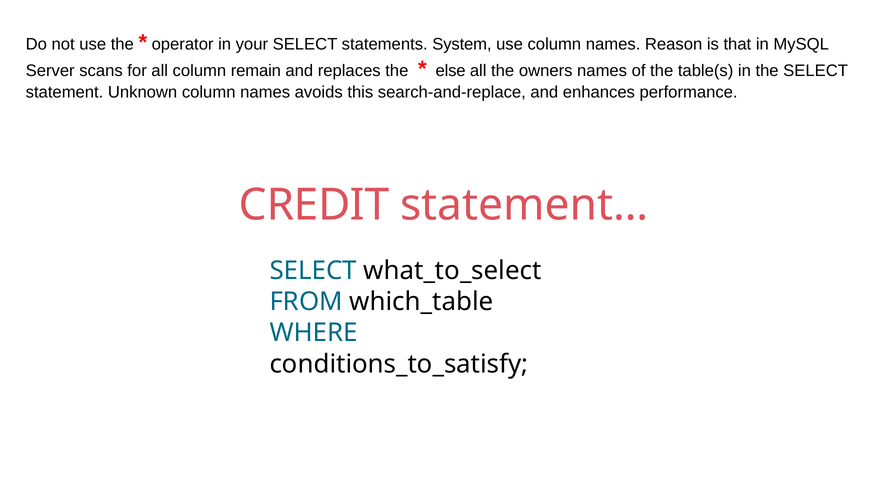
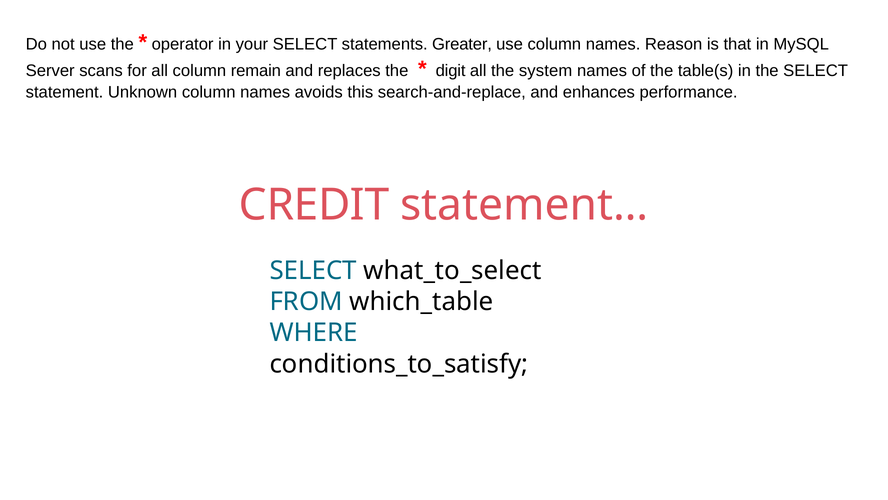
System: System -> Greater
else: else -> digit
owners: owners -> system
